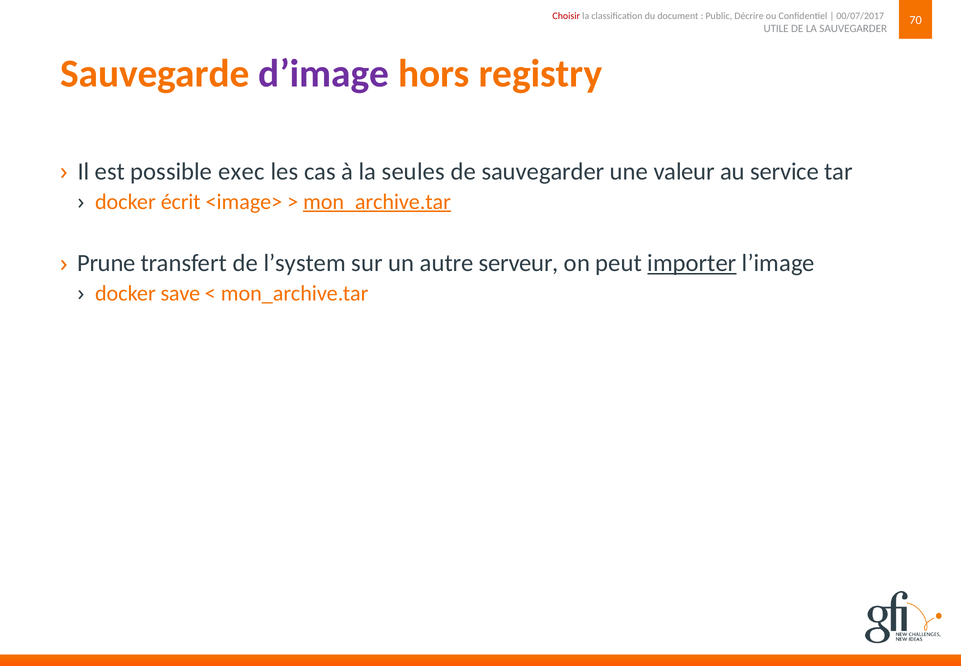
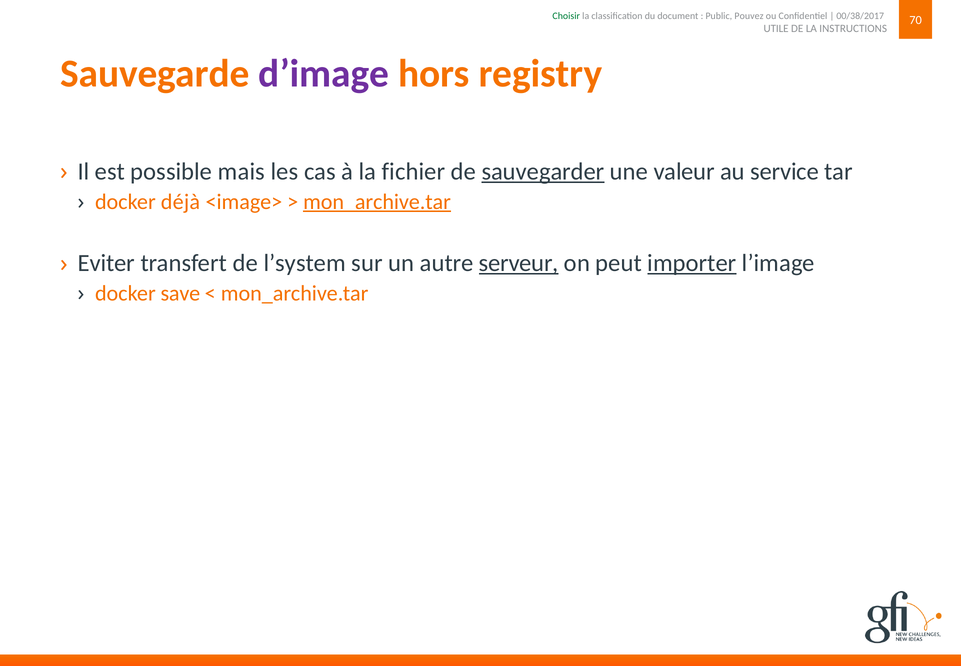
Choisir colour: red -> green
Décrire: Décrire -> Pouvez
00/07/2017: 00/07/2017 -> 00/38/2017
LA SAUVEGARDER: SAUVEGARDER -> INSTRUCTIONS
exec: exec -> mais
seules: seules -> fichier
sauvegarder at (543, 171) underline: none -> present
écrit: écrit -> déjà
Prune: Prune -> Eviter
serveur underline: none -> present
